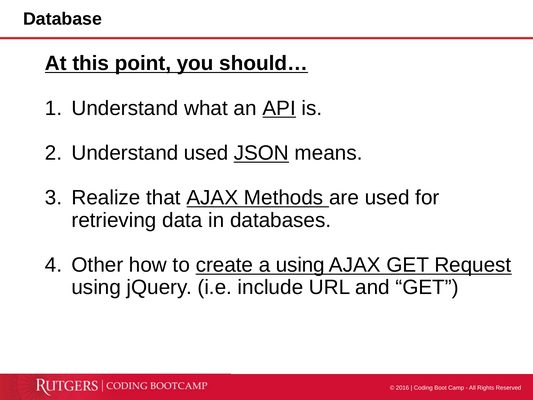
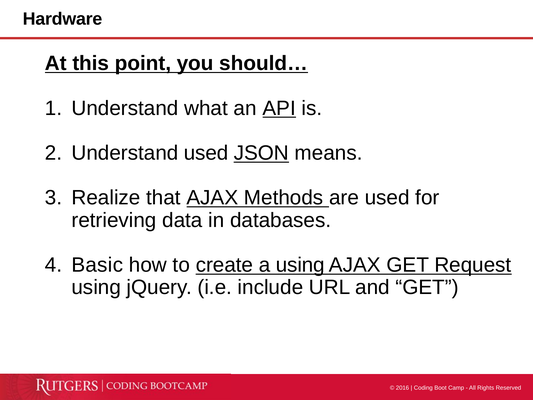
Database: Database -> Hardware
Other: Other -> Basic
